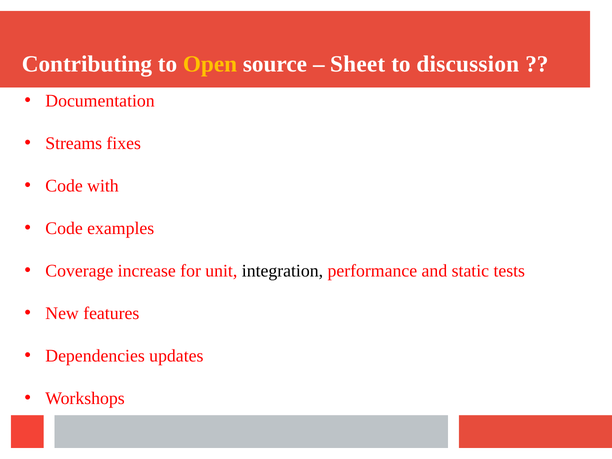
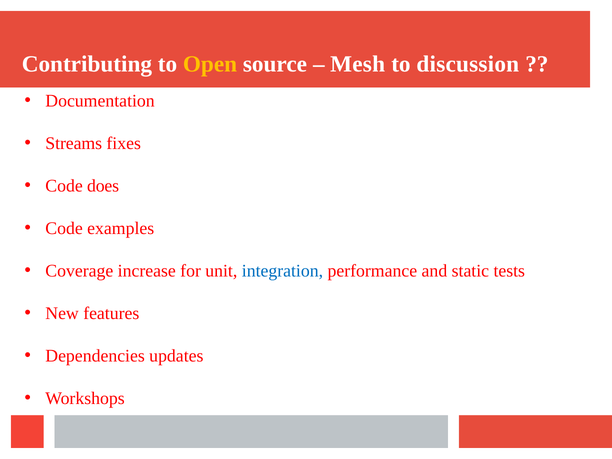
Sheet: Sheet -> Mesh
with: with -> does
integration colour: black -> blue
